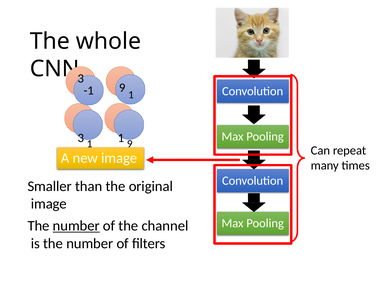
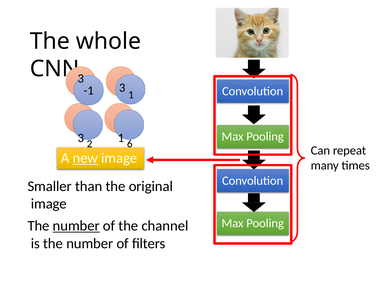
-1 9: 9 -> 3
3 1: 1 -> 2
1 9: 9 -> 6
new underline: none -> present
